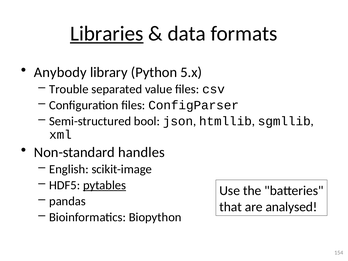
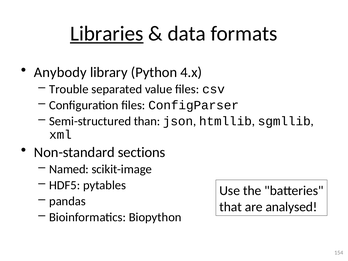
5.x: 5.x -> 4.x
bool: bool -> than
handles: handles -> sections
English: English -> Named
pytables underline: present -> none
